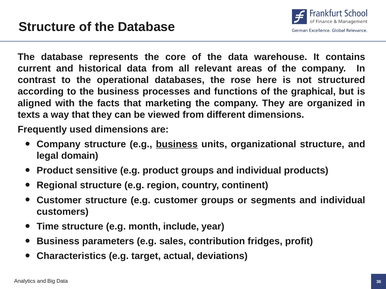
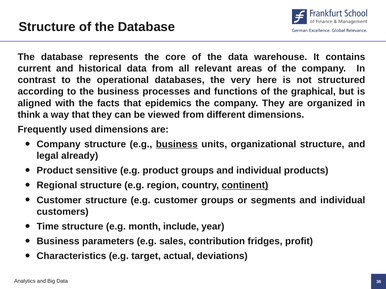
rose: rose -> very
marketing: marketing -> epidemics
texts: texts -> think
domain: domain -> already
continent underline: none -> present
